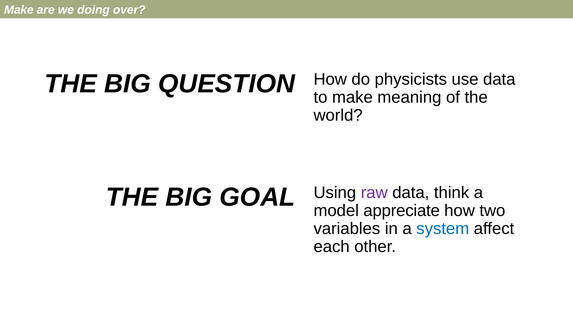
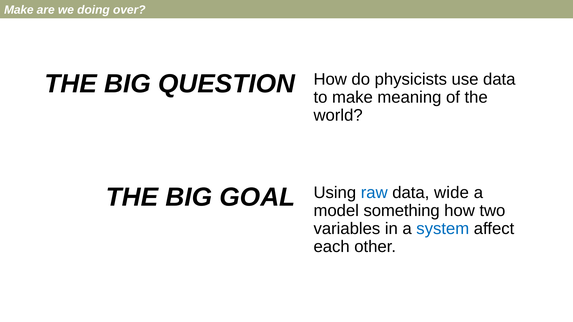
raw colour: purple -> blue
think: think -> wide
appreciate: appreciate -> something
